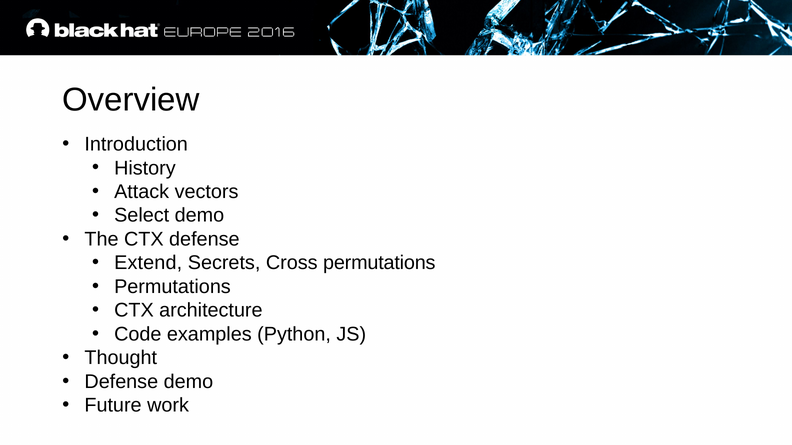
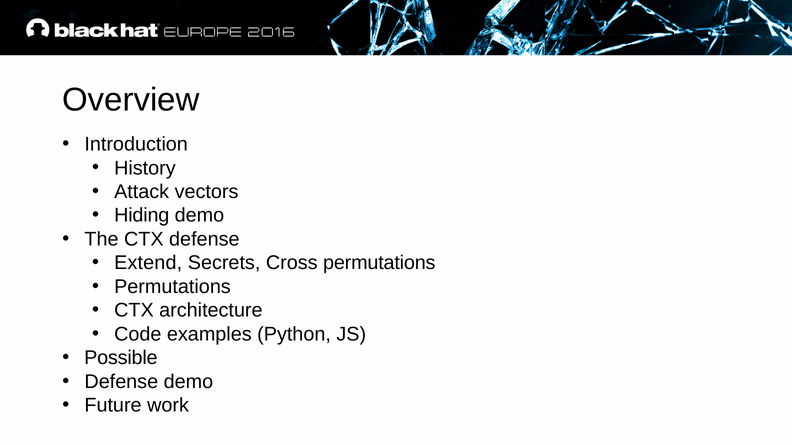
Select: Select -> Hiding
Thought: Thought -> Possible
